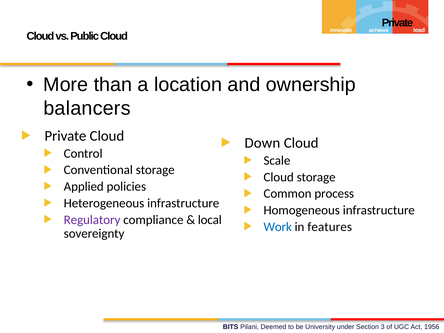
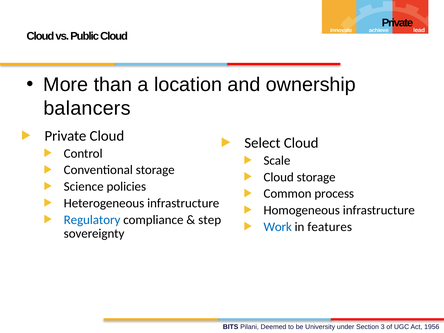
Down: Down -> Select
Applied: Applied -> Science
Regulatory colour: purple -> blue
local: local -> step
